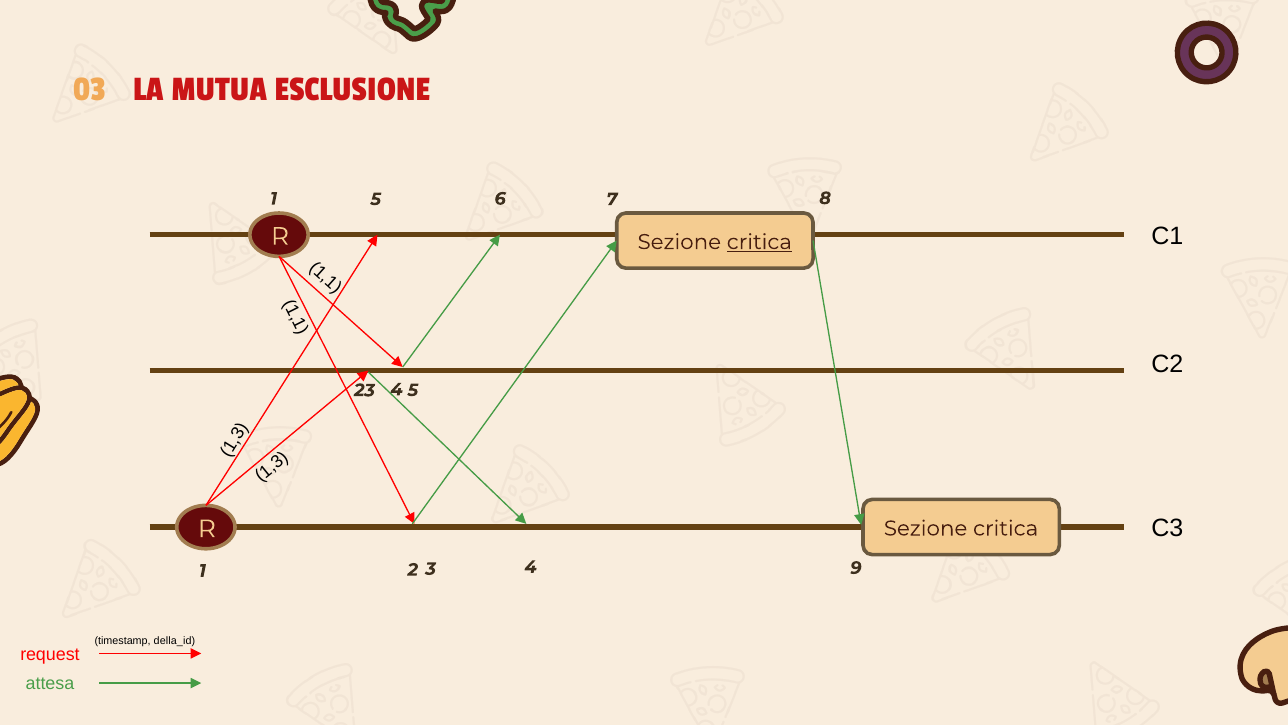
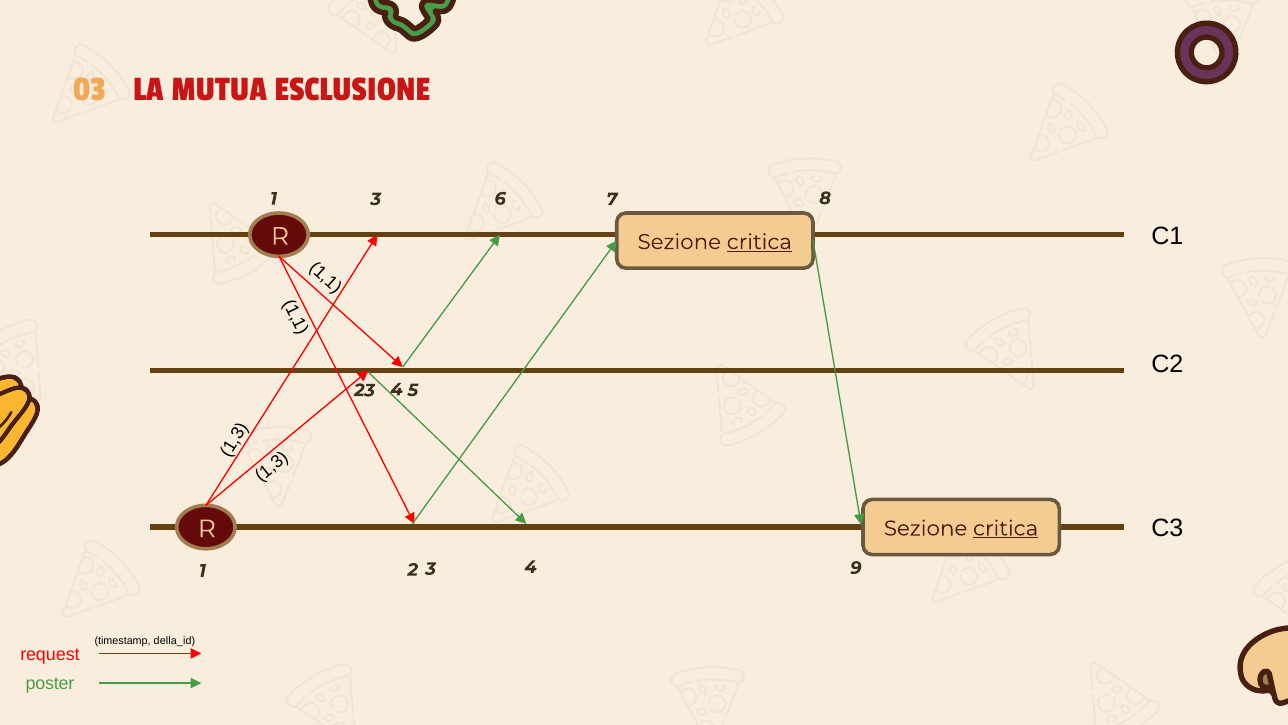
5 at (376, 199): 5 -> 3
critica at (1006, 528) underline: none -> present
attesa: attesa -> poster
